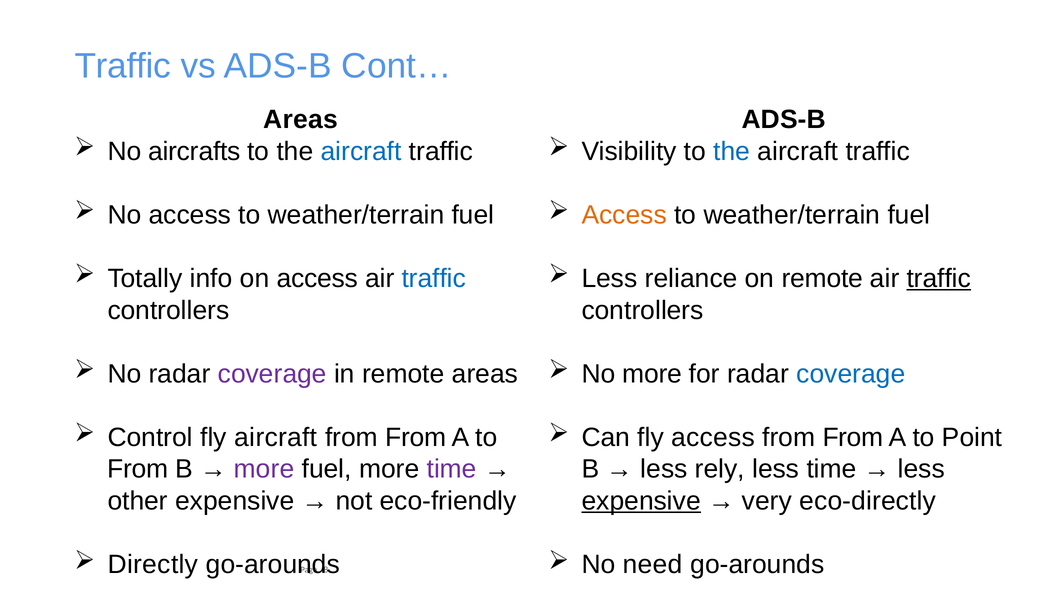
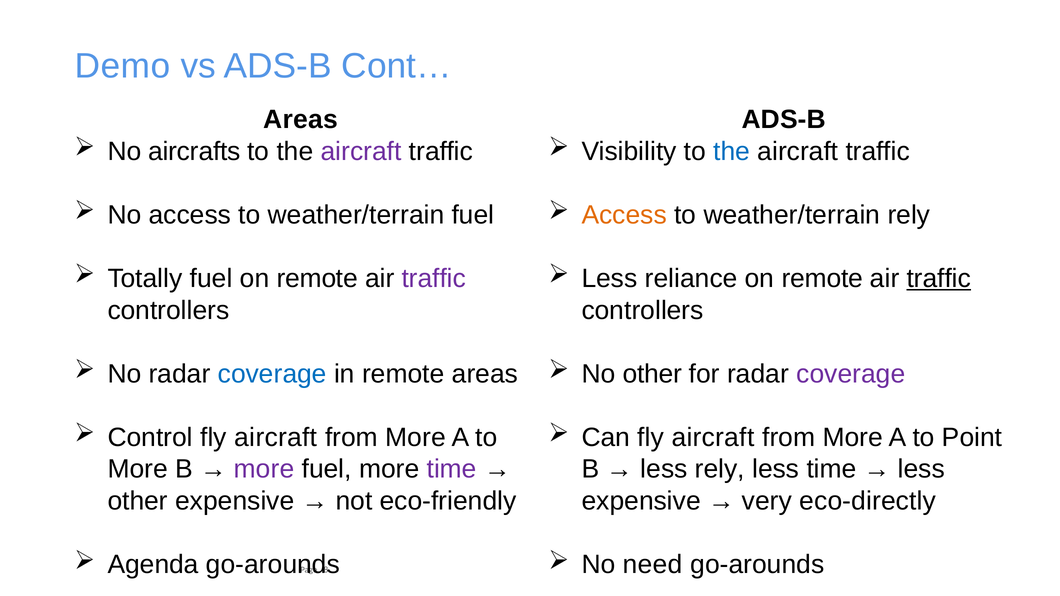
Traffic at (123, 66): Traffic -> Demo
aircraft at (361, 151) colour: blue -> purple
fuel at (909, 215): fuel -> rely
Totally info: info -> fuel
access at (317, 279): access -> remote
traffic at (434, 279) colour: blue -> purple
coverage at (272, 374) colour: purple -> blue
No more: more -> other
coverage at (851, 374) colour: blue -> purple
From at (416, 438): From -> More
Can fly access: access -> aircraft
From at (853, 438): From -> More
From at (138, 469): From -> More
expensive at (641, 501) underline: present -> none
Directly: Directly -> Agenda
